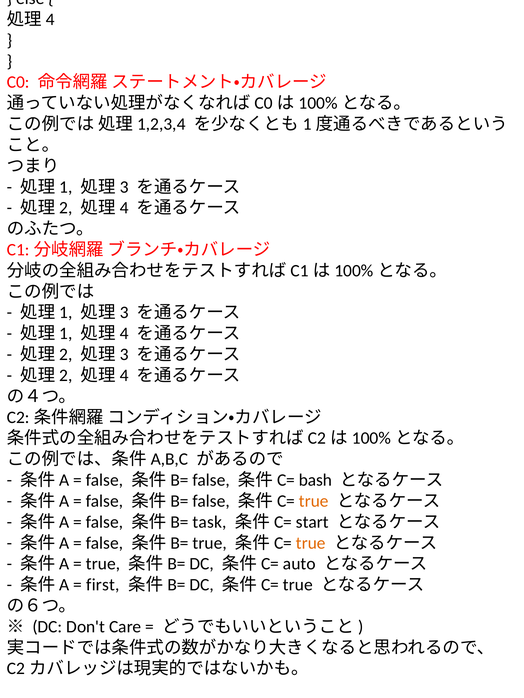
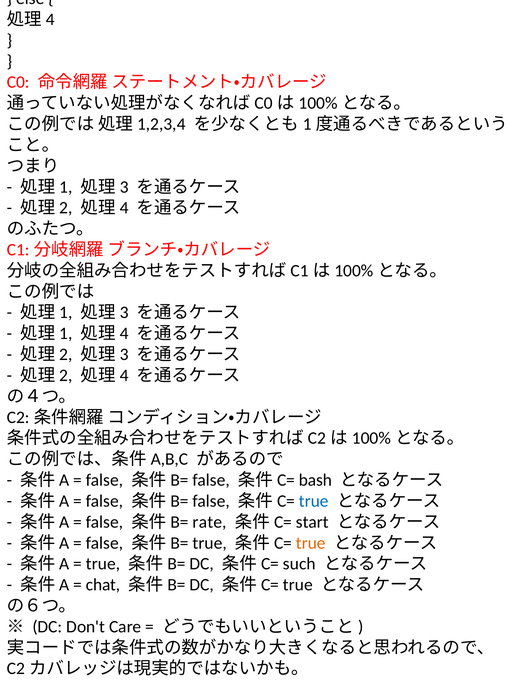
true at (314, 502) colour: orange -> blue
task: task -> rate
auto: auto -> such
first: first -> chat
